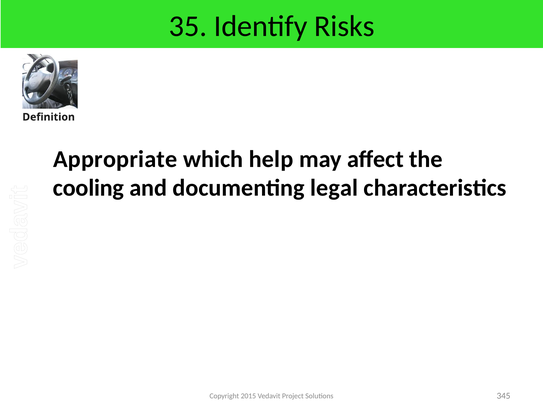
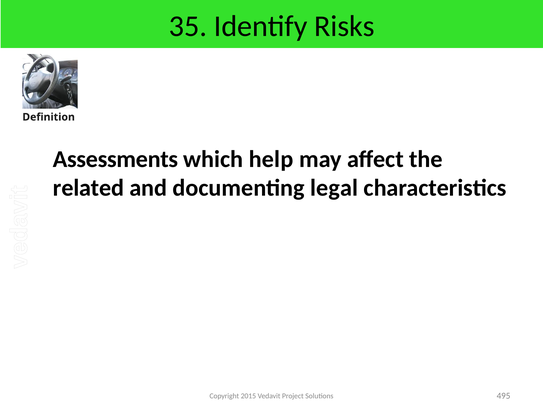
Appropriate: Appropriate -> Assessments
cooling: cooling -> related
345: 345 -> 495
